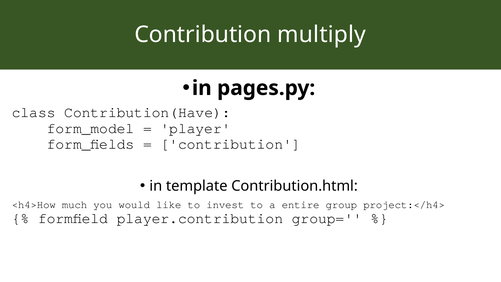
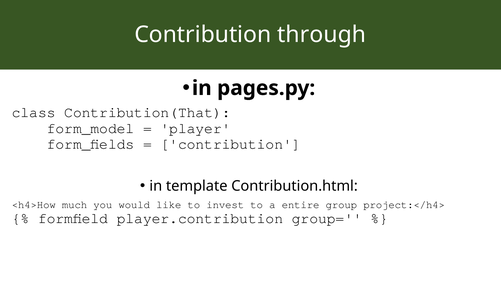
multiply: multiply -> through
Contribution(Have: Contribution(Have -> Contribution(That
